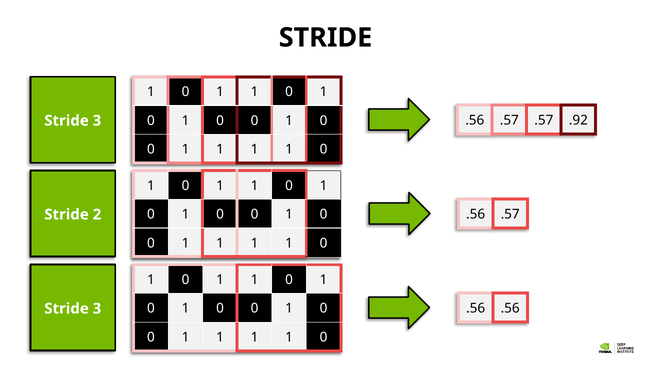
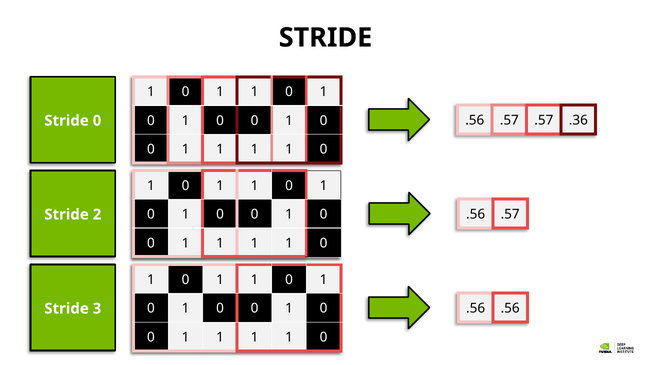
.92: .92 -> .36
3 at (97, 121): 3 -> 0
